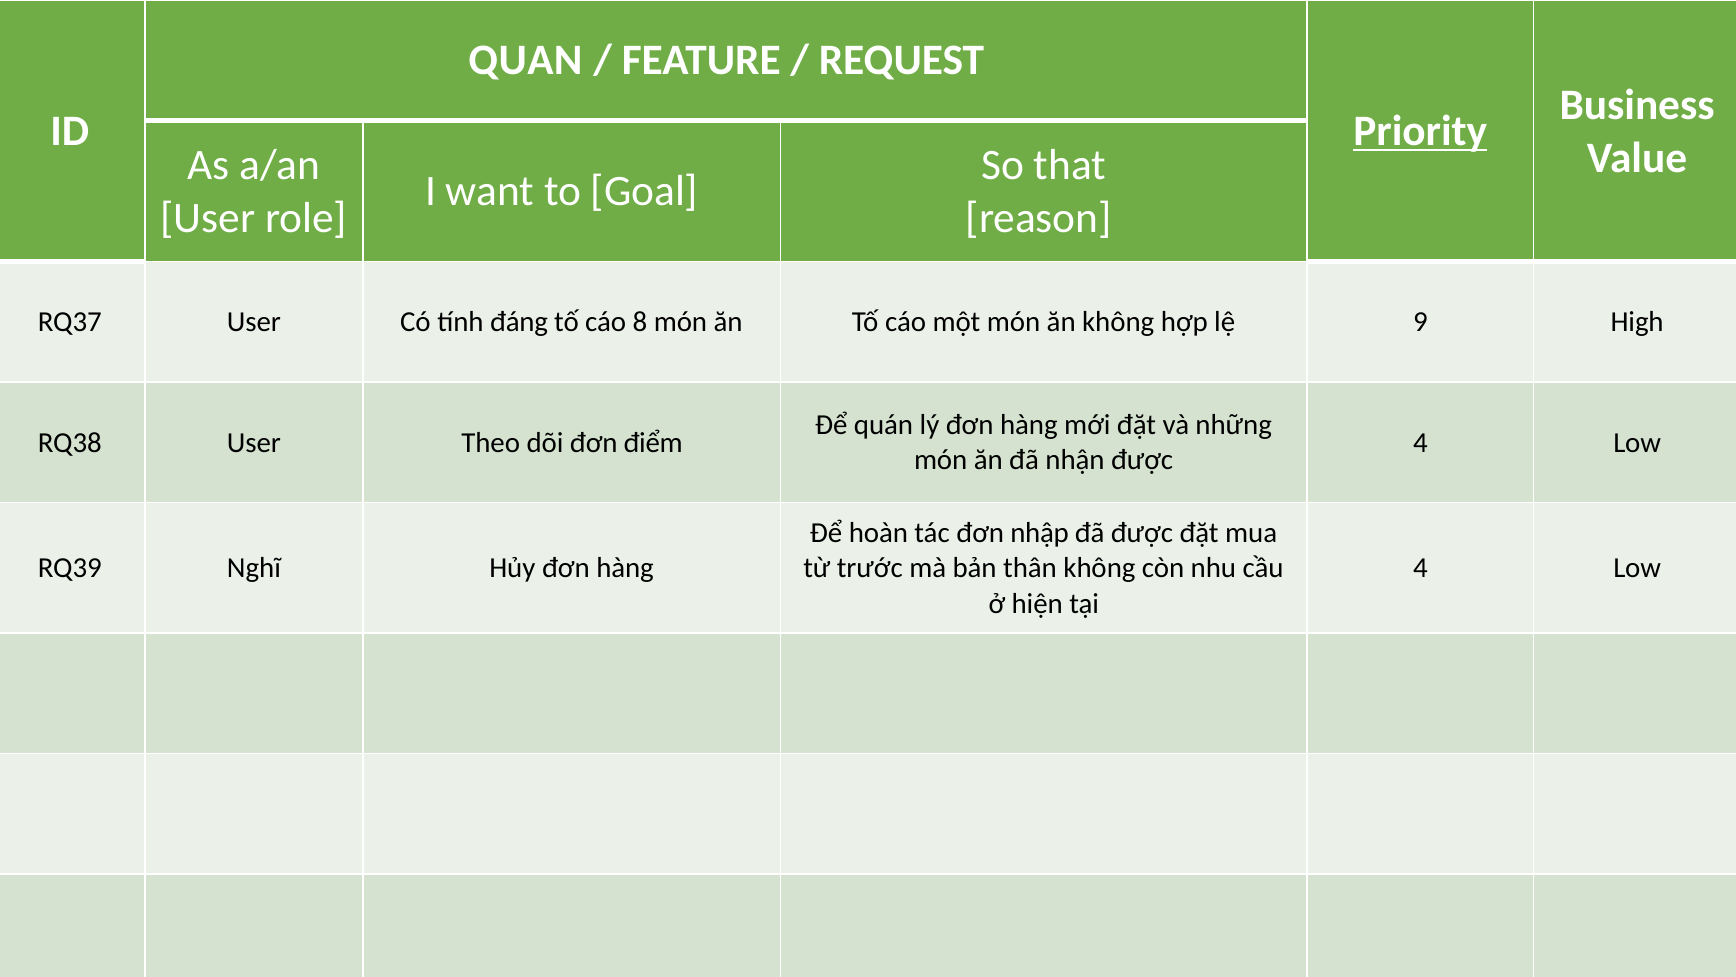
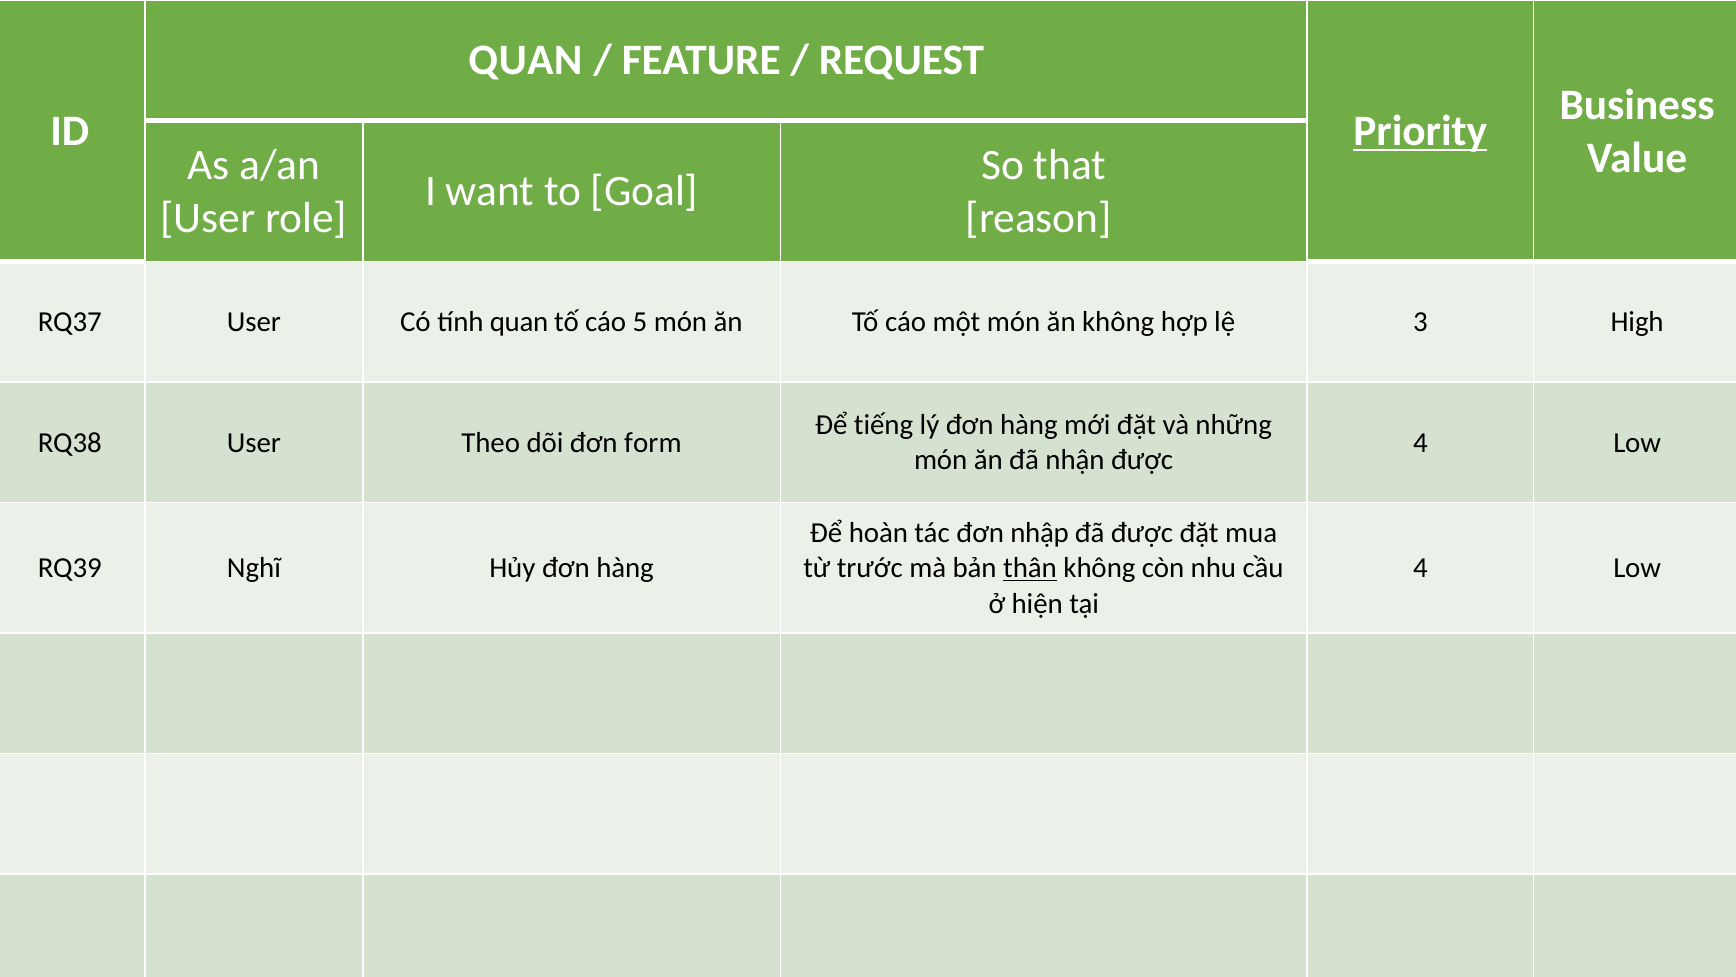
tính đáng: đáng -> quan
8: 8 -> 5
9: 9 -> 3
quán: quán -> tiếng
điểm: điểm -> form
thân underline: none -> present
